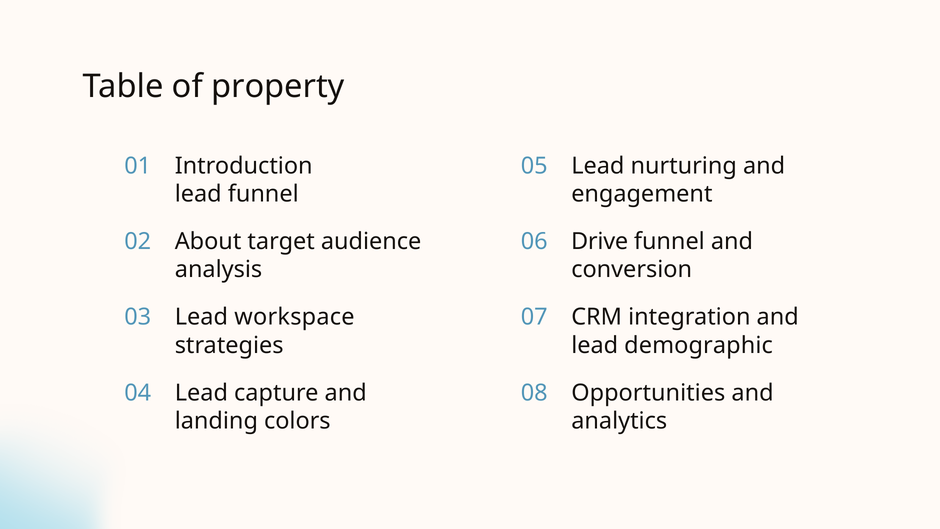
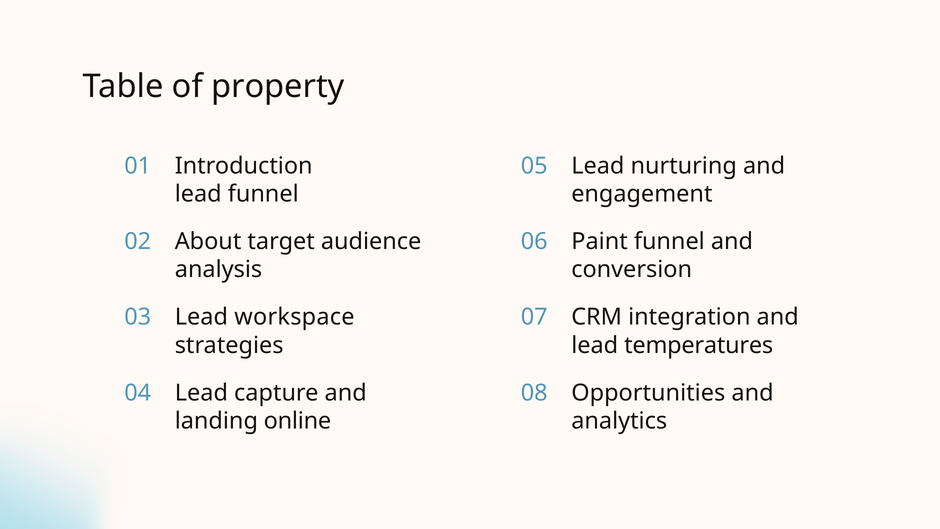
Drive: Drive -> Paint
demographic: demographic -> temperatures
colors: colors -> online
